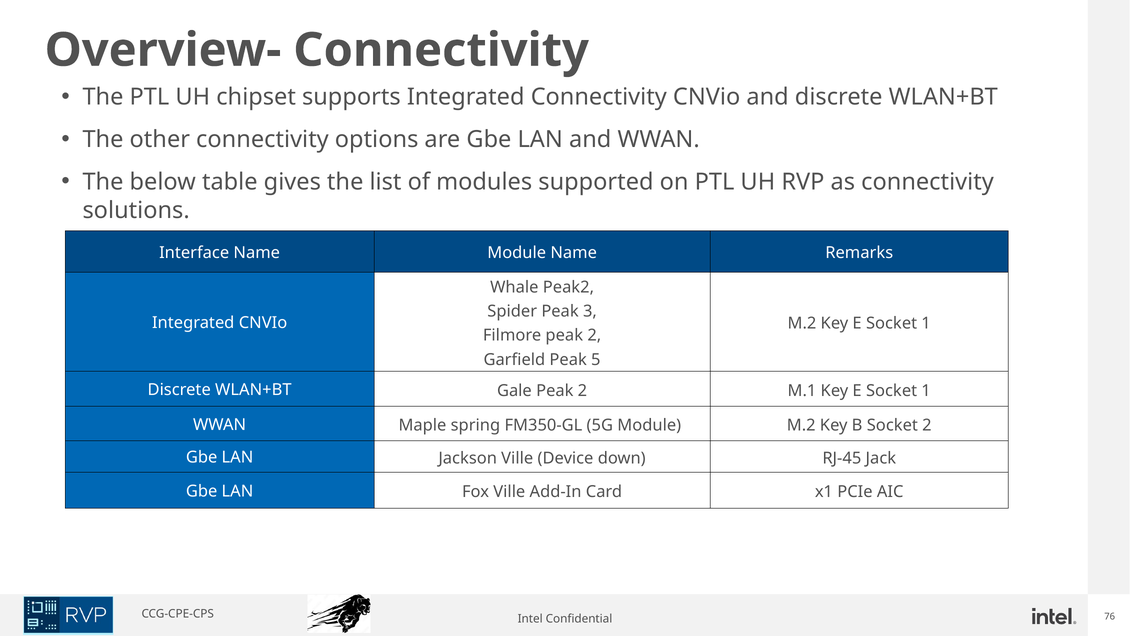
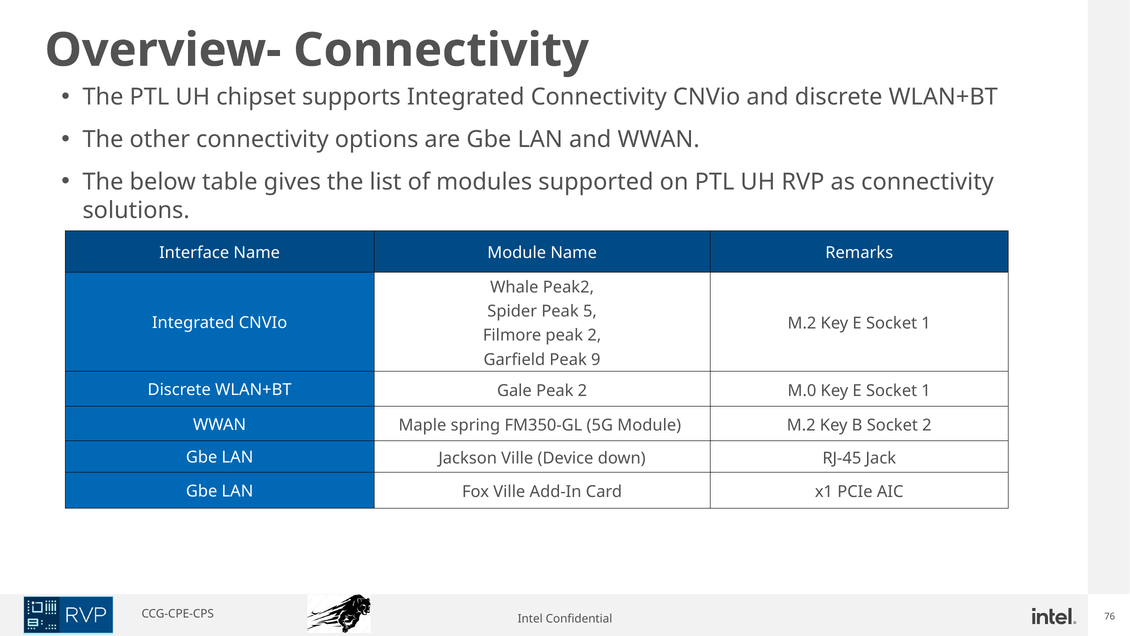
3: 3 -> 5
5: 5 -> 9
M.1: M.1 -> M.0
